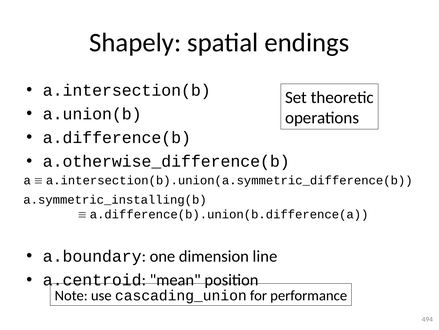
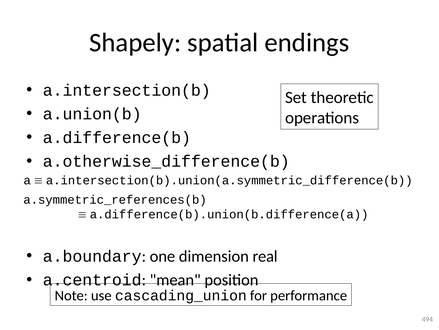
a.symmetric_installing(b: a.symmetric_installing(b -> a.symmetric_references(b
line: line -> real
